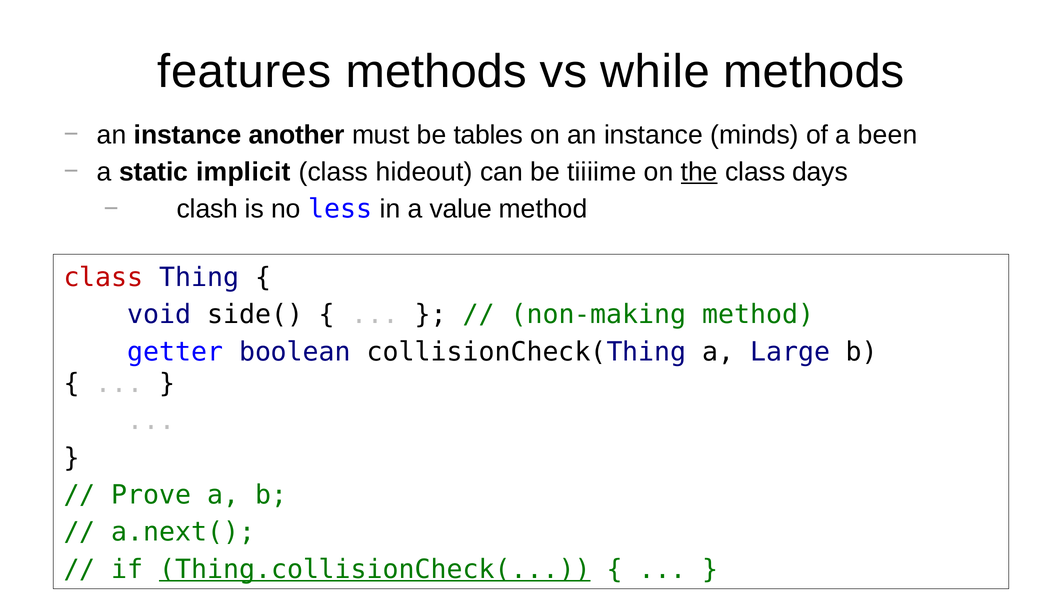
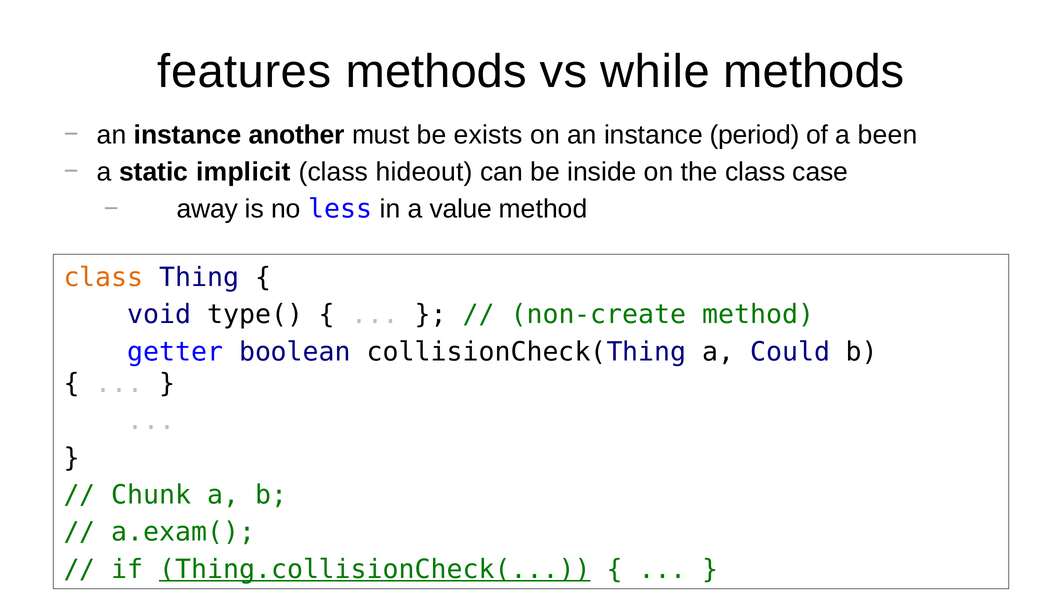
tables: tables -> exists
minds: minds -> period
tiiiime: tiiiime -> inside
the underline: present -> none
days: days -> case
clash: clash -> away
class at (103, 278) colour: red -> orange
side(: side( -> type(
non-making: non-making -> non-create
Large: Large -> Could
Prove: Prove -> Chunk
a.next(: a.next( -> a.exam(
